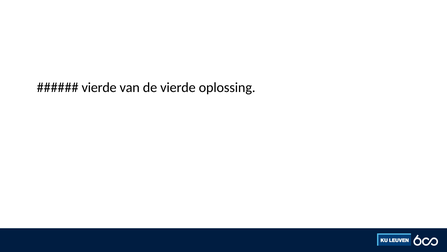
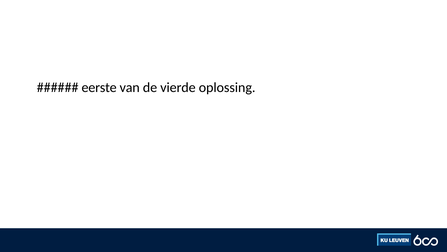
vierde at (99, 87): vierde -> eerste
